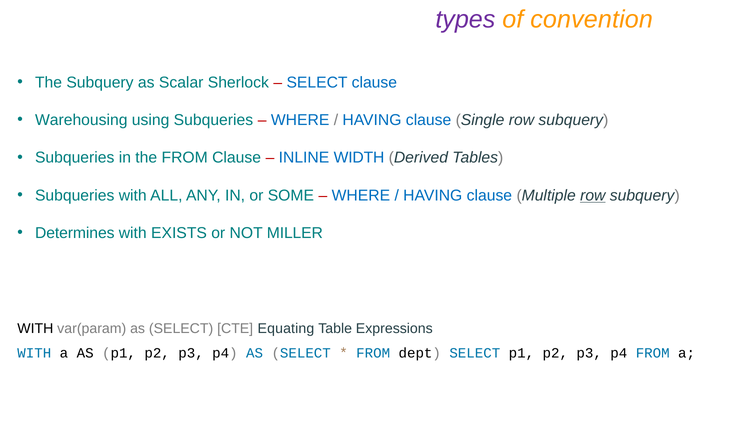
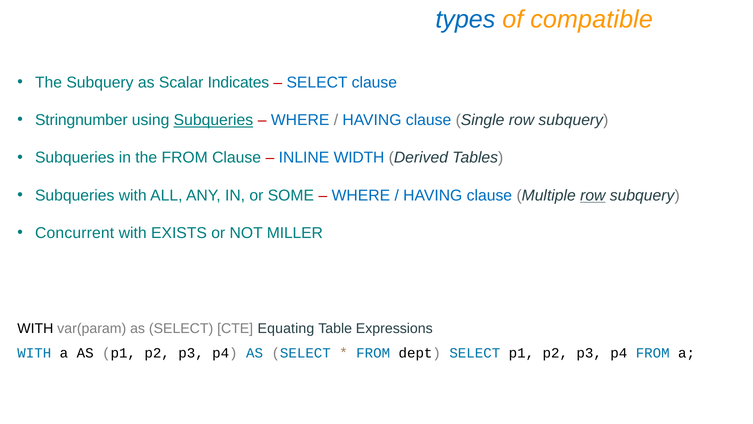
types colour: purple -> blue
convention: convention -> compatible
Sherlock: Sherlock -> Indicates
Warehousing: Warehousing -> Stringnumber
Subqueries at (213, 120) underline: none -> present
Determines: Determines -> Concurrent
